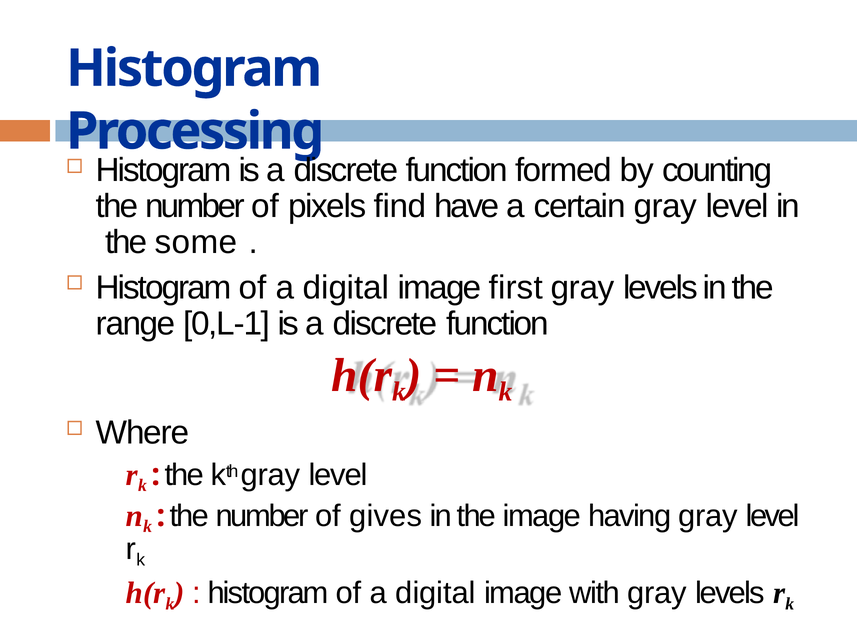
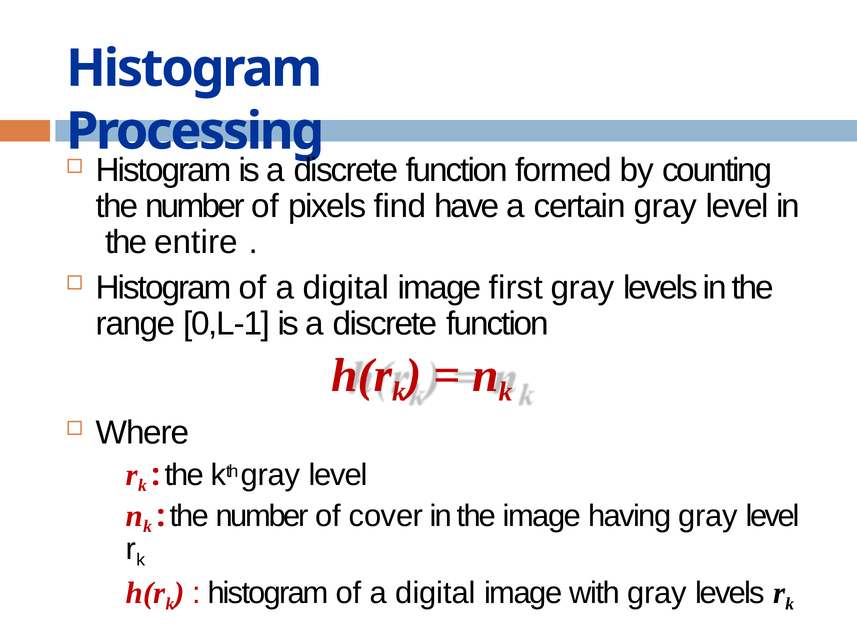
some: some -> entire
gives: gives -> cover
